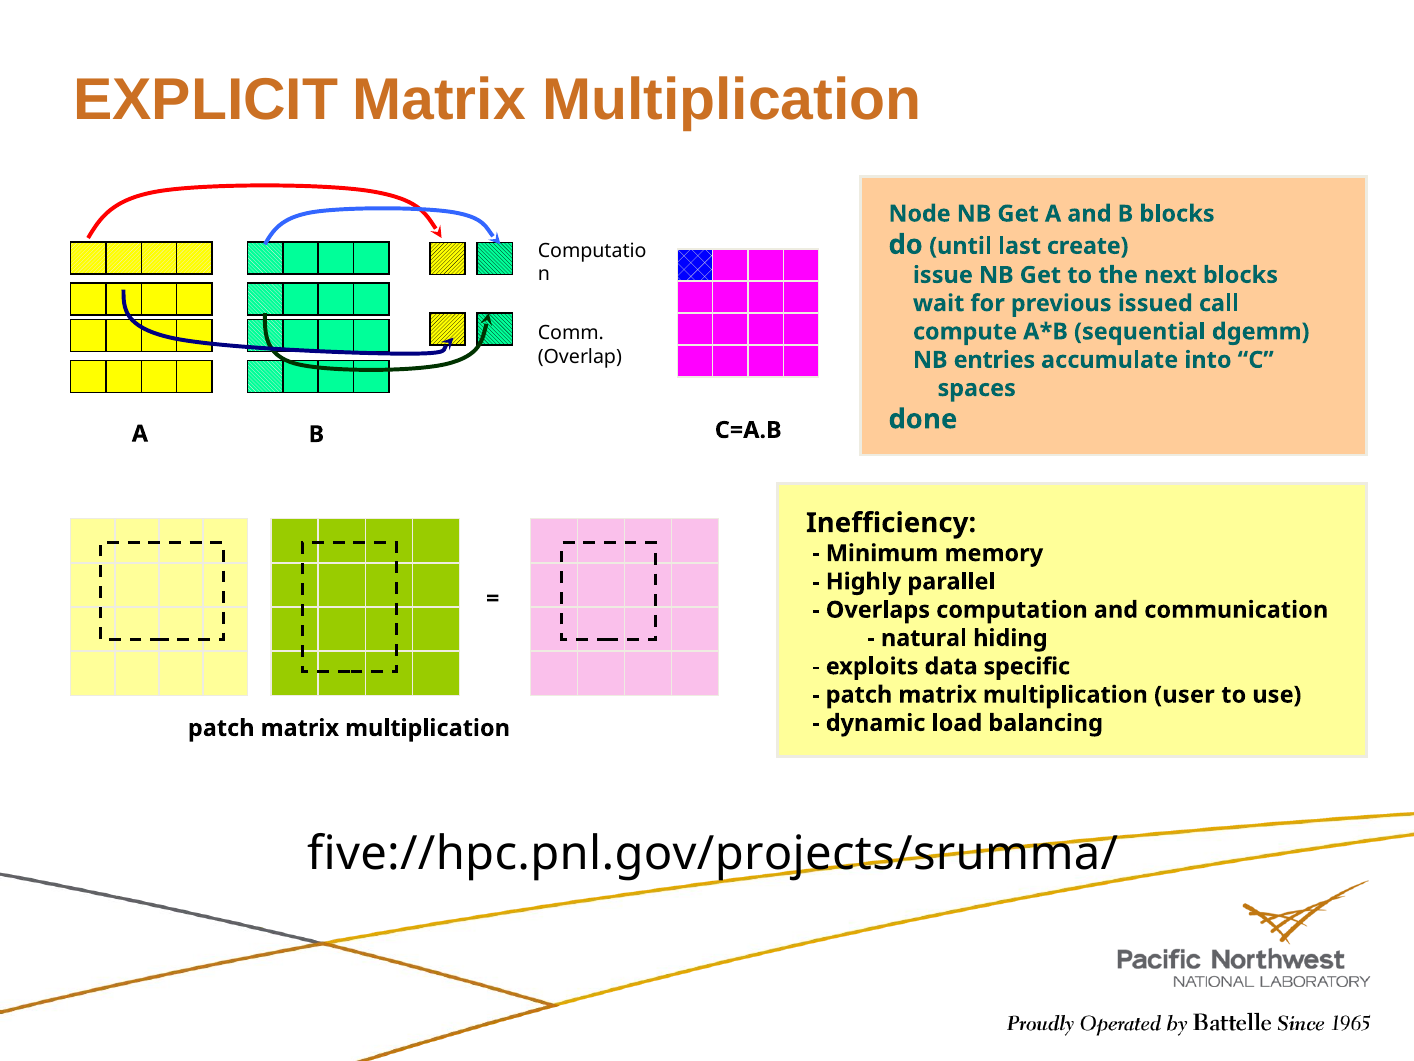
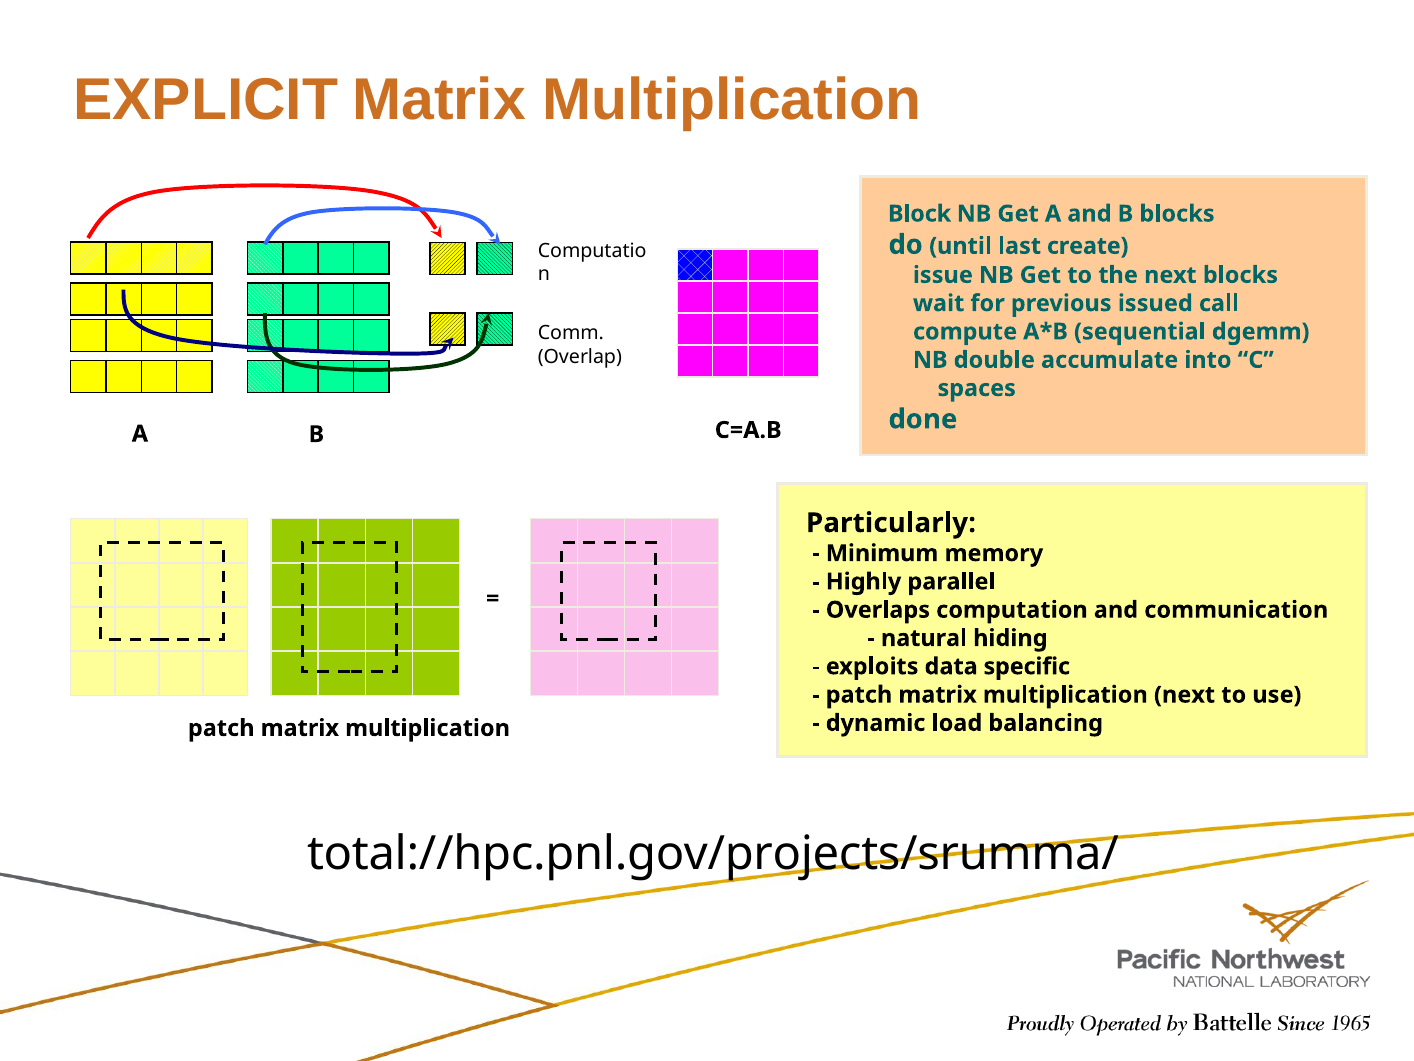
Node: Node -> Block
entries: entries -> double
Inefficiency: Inefficiency -> Particularly
multiplication user: user -> next
five://hpc.pnl.gov/projects/srumma/: five://hpc.pnl.gov/projects/srumma/ -> total://hpc.pnl.gov/projects/srumma/
